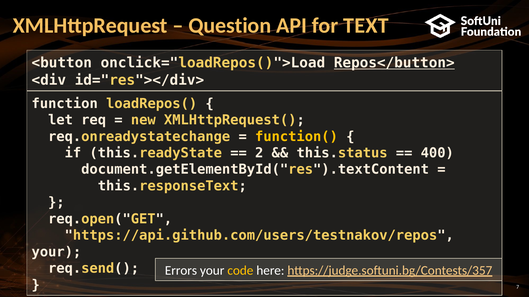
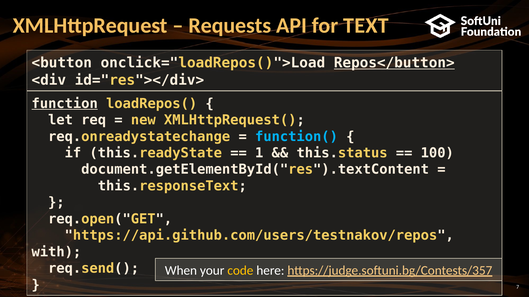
Question: Question -> Requests
function underline: none -> present
function( colour: yellow -> light blue
2: 2 -> 1
400: 400 -> 100
your at (56, 252): your -> with
Errors: Errors -> When
